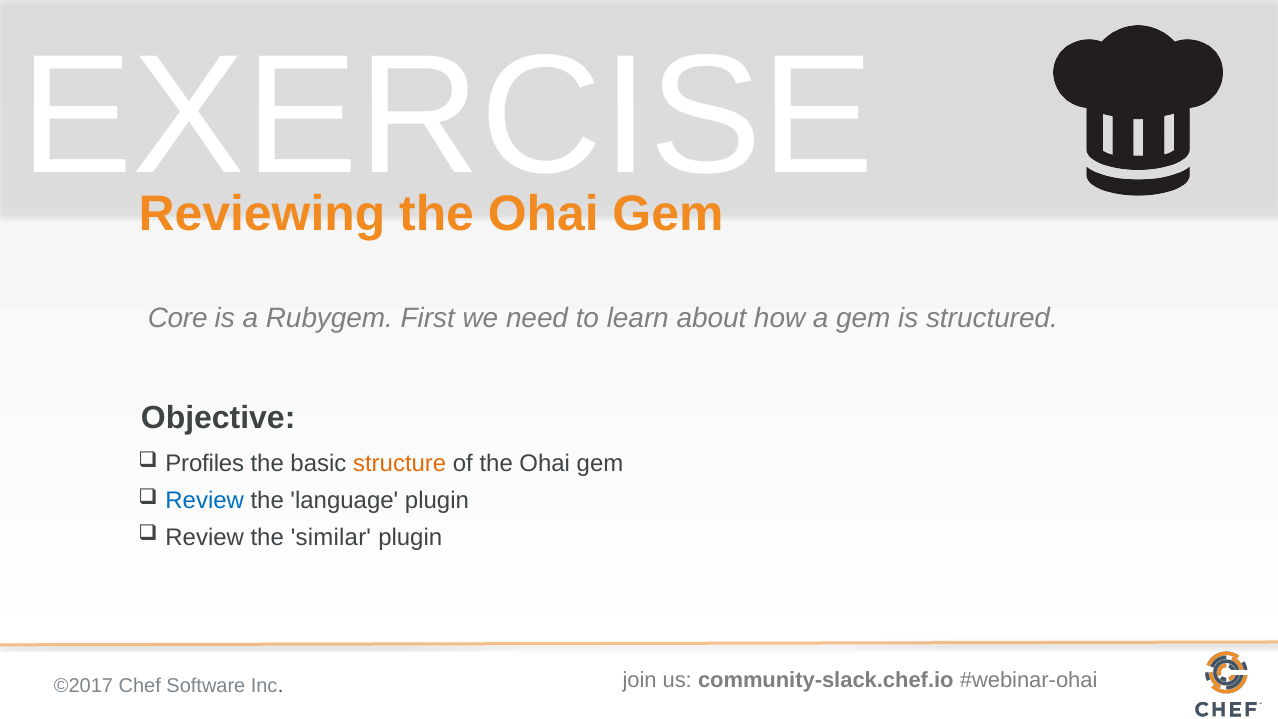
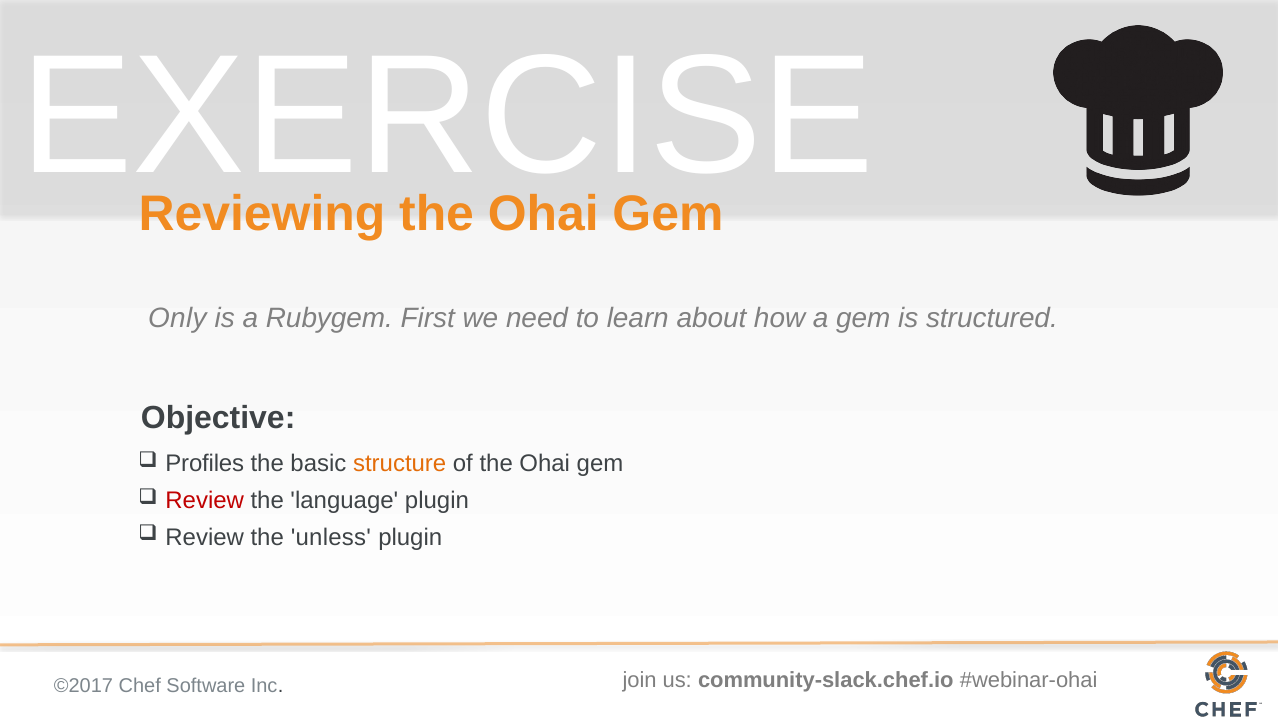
Core: Core -> Only
Review at (205, 501) colour: blue -> red
similar: similar -> unless
